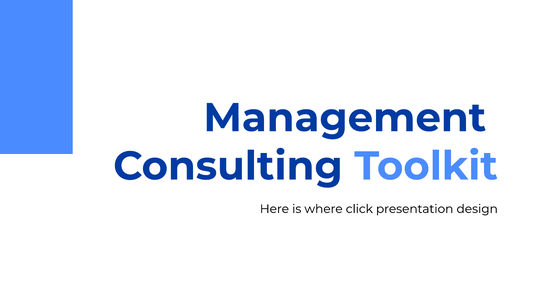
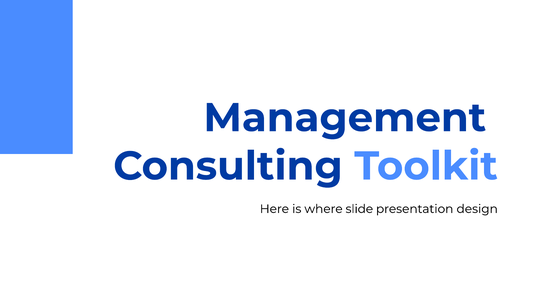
click: click -> slide
